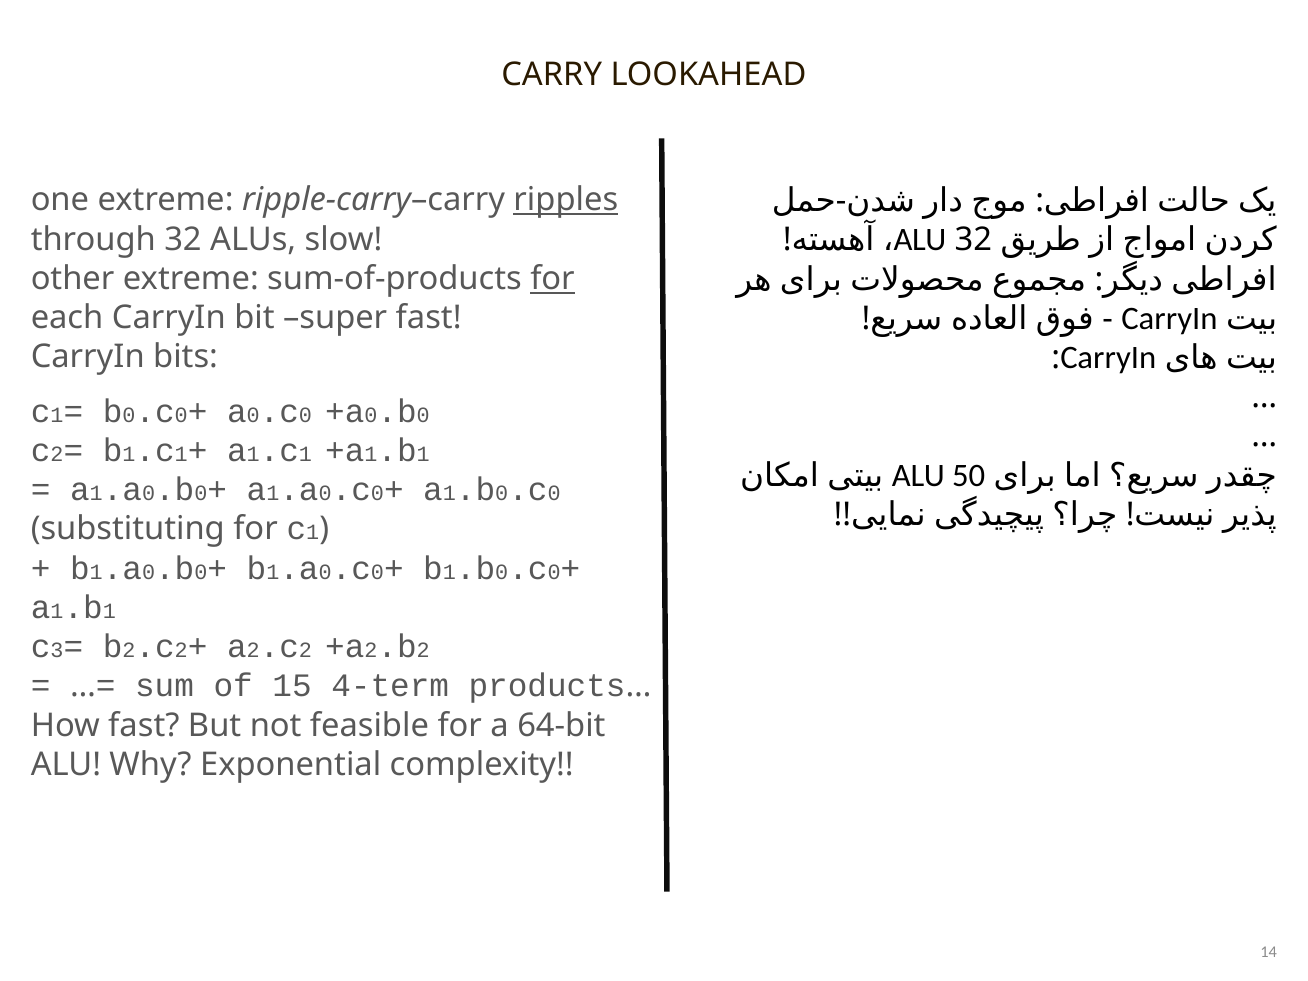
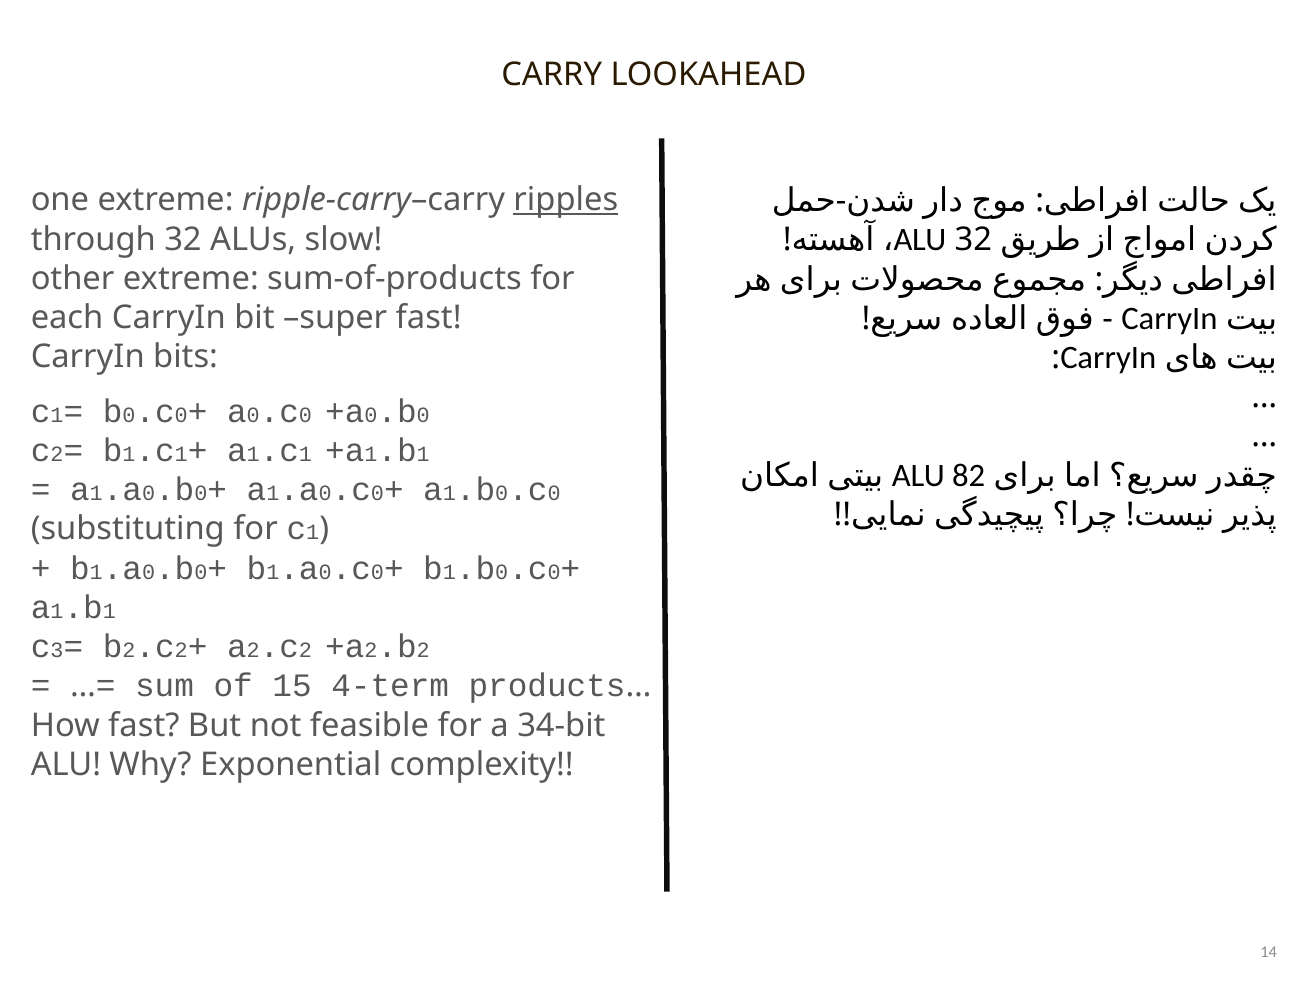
for at (552, 278) underline: present -> none
50: 50 -> 82
64-bit: 64-bit -> 34-bit
